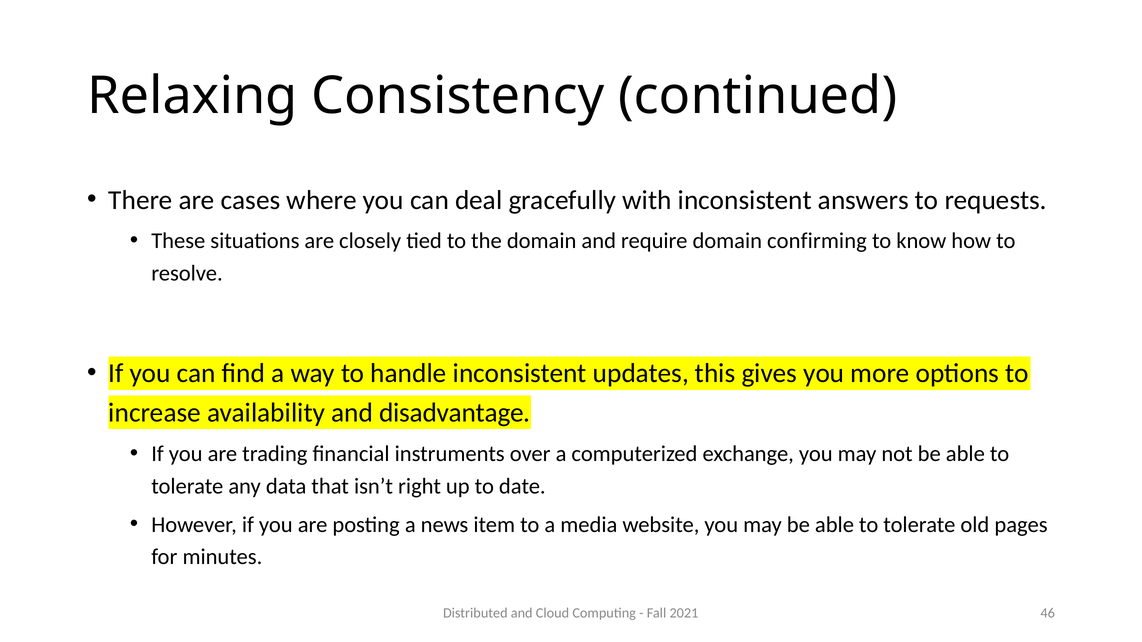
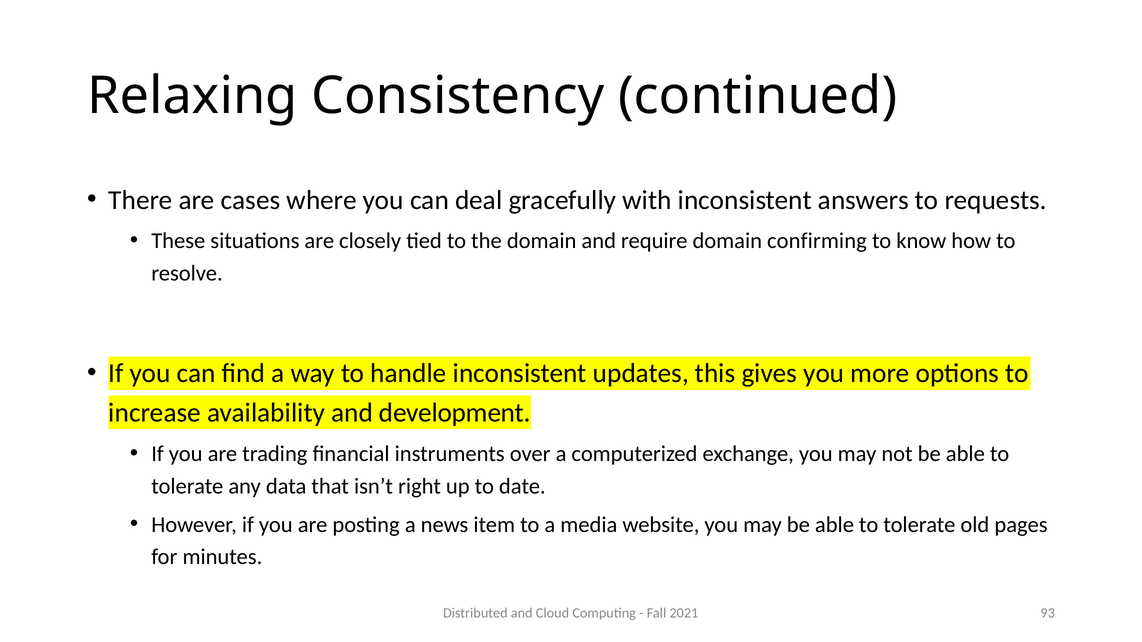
disadvantage: disadvantage -> development
46: 46 -> 93
